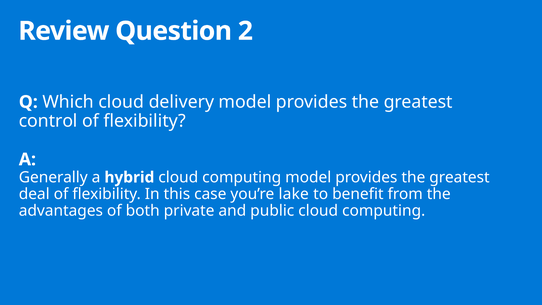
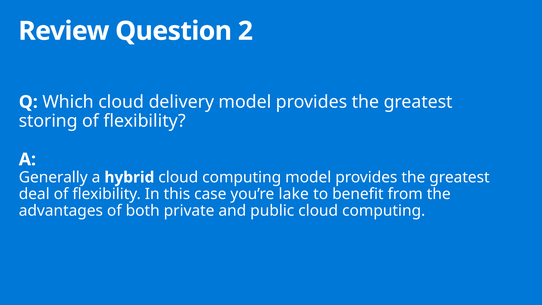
control: control -> storing
